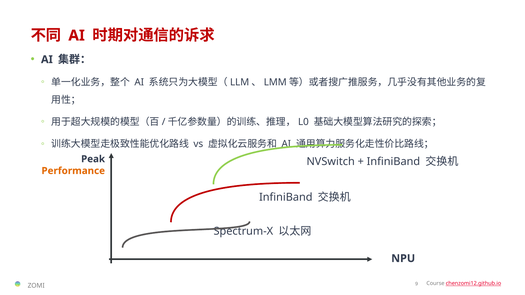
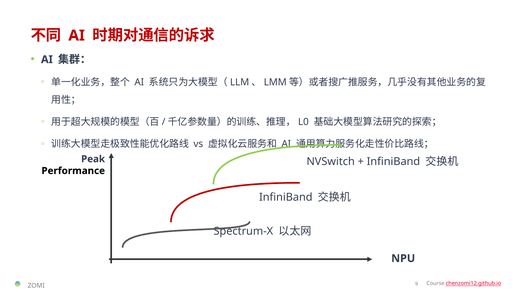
Performance colour: orange -> black
